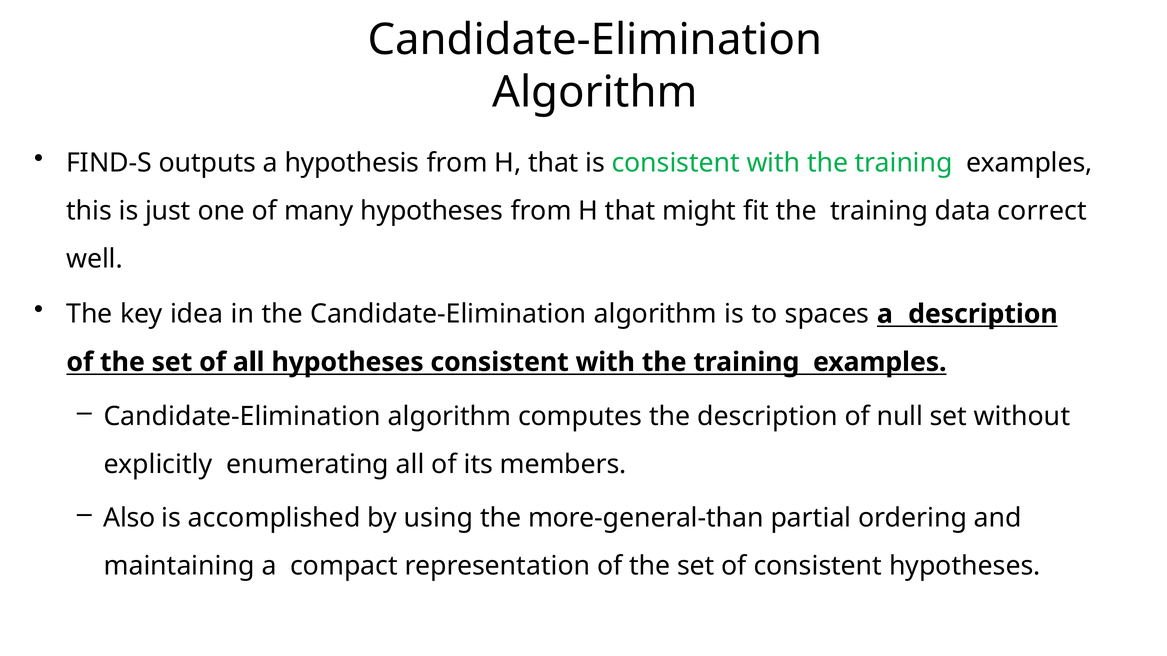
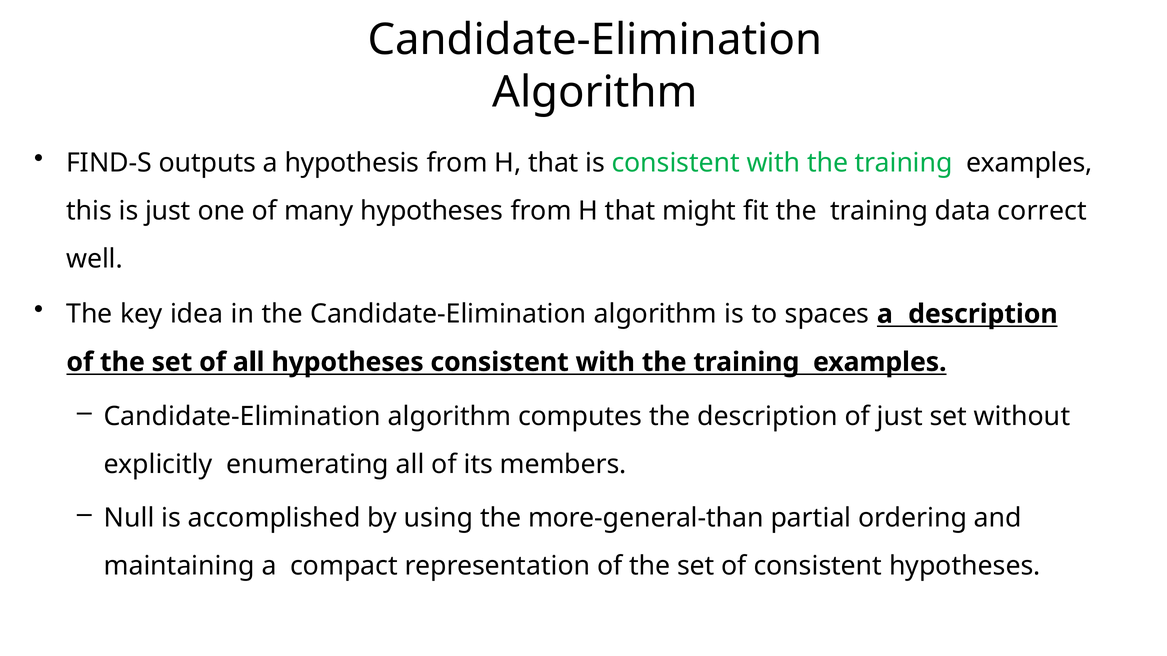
of null: null -> just
Also: Also -> Null
